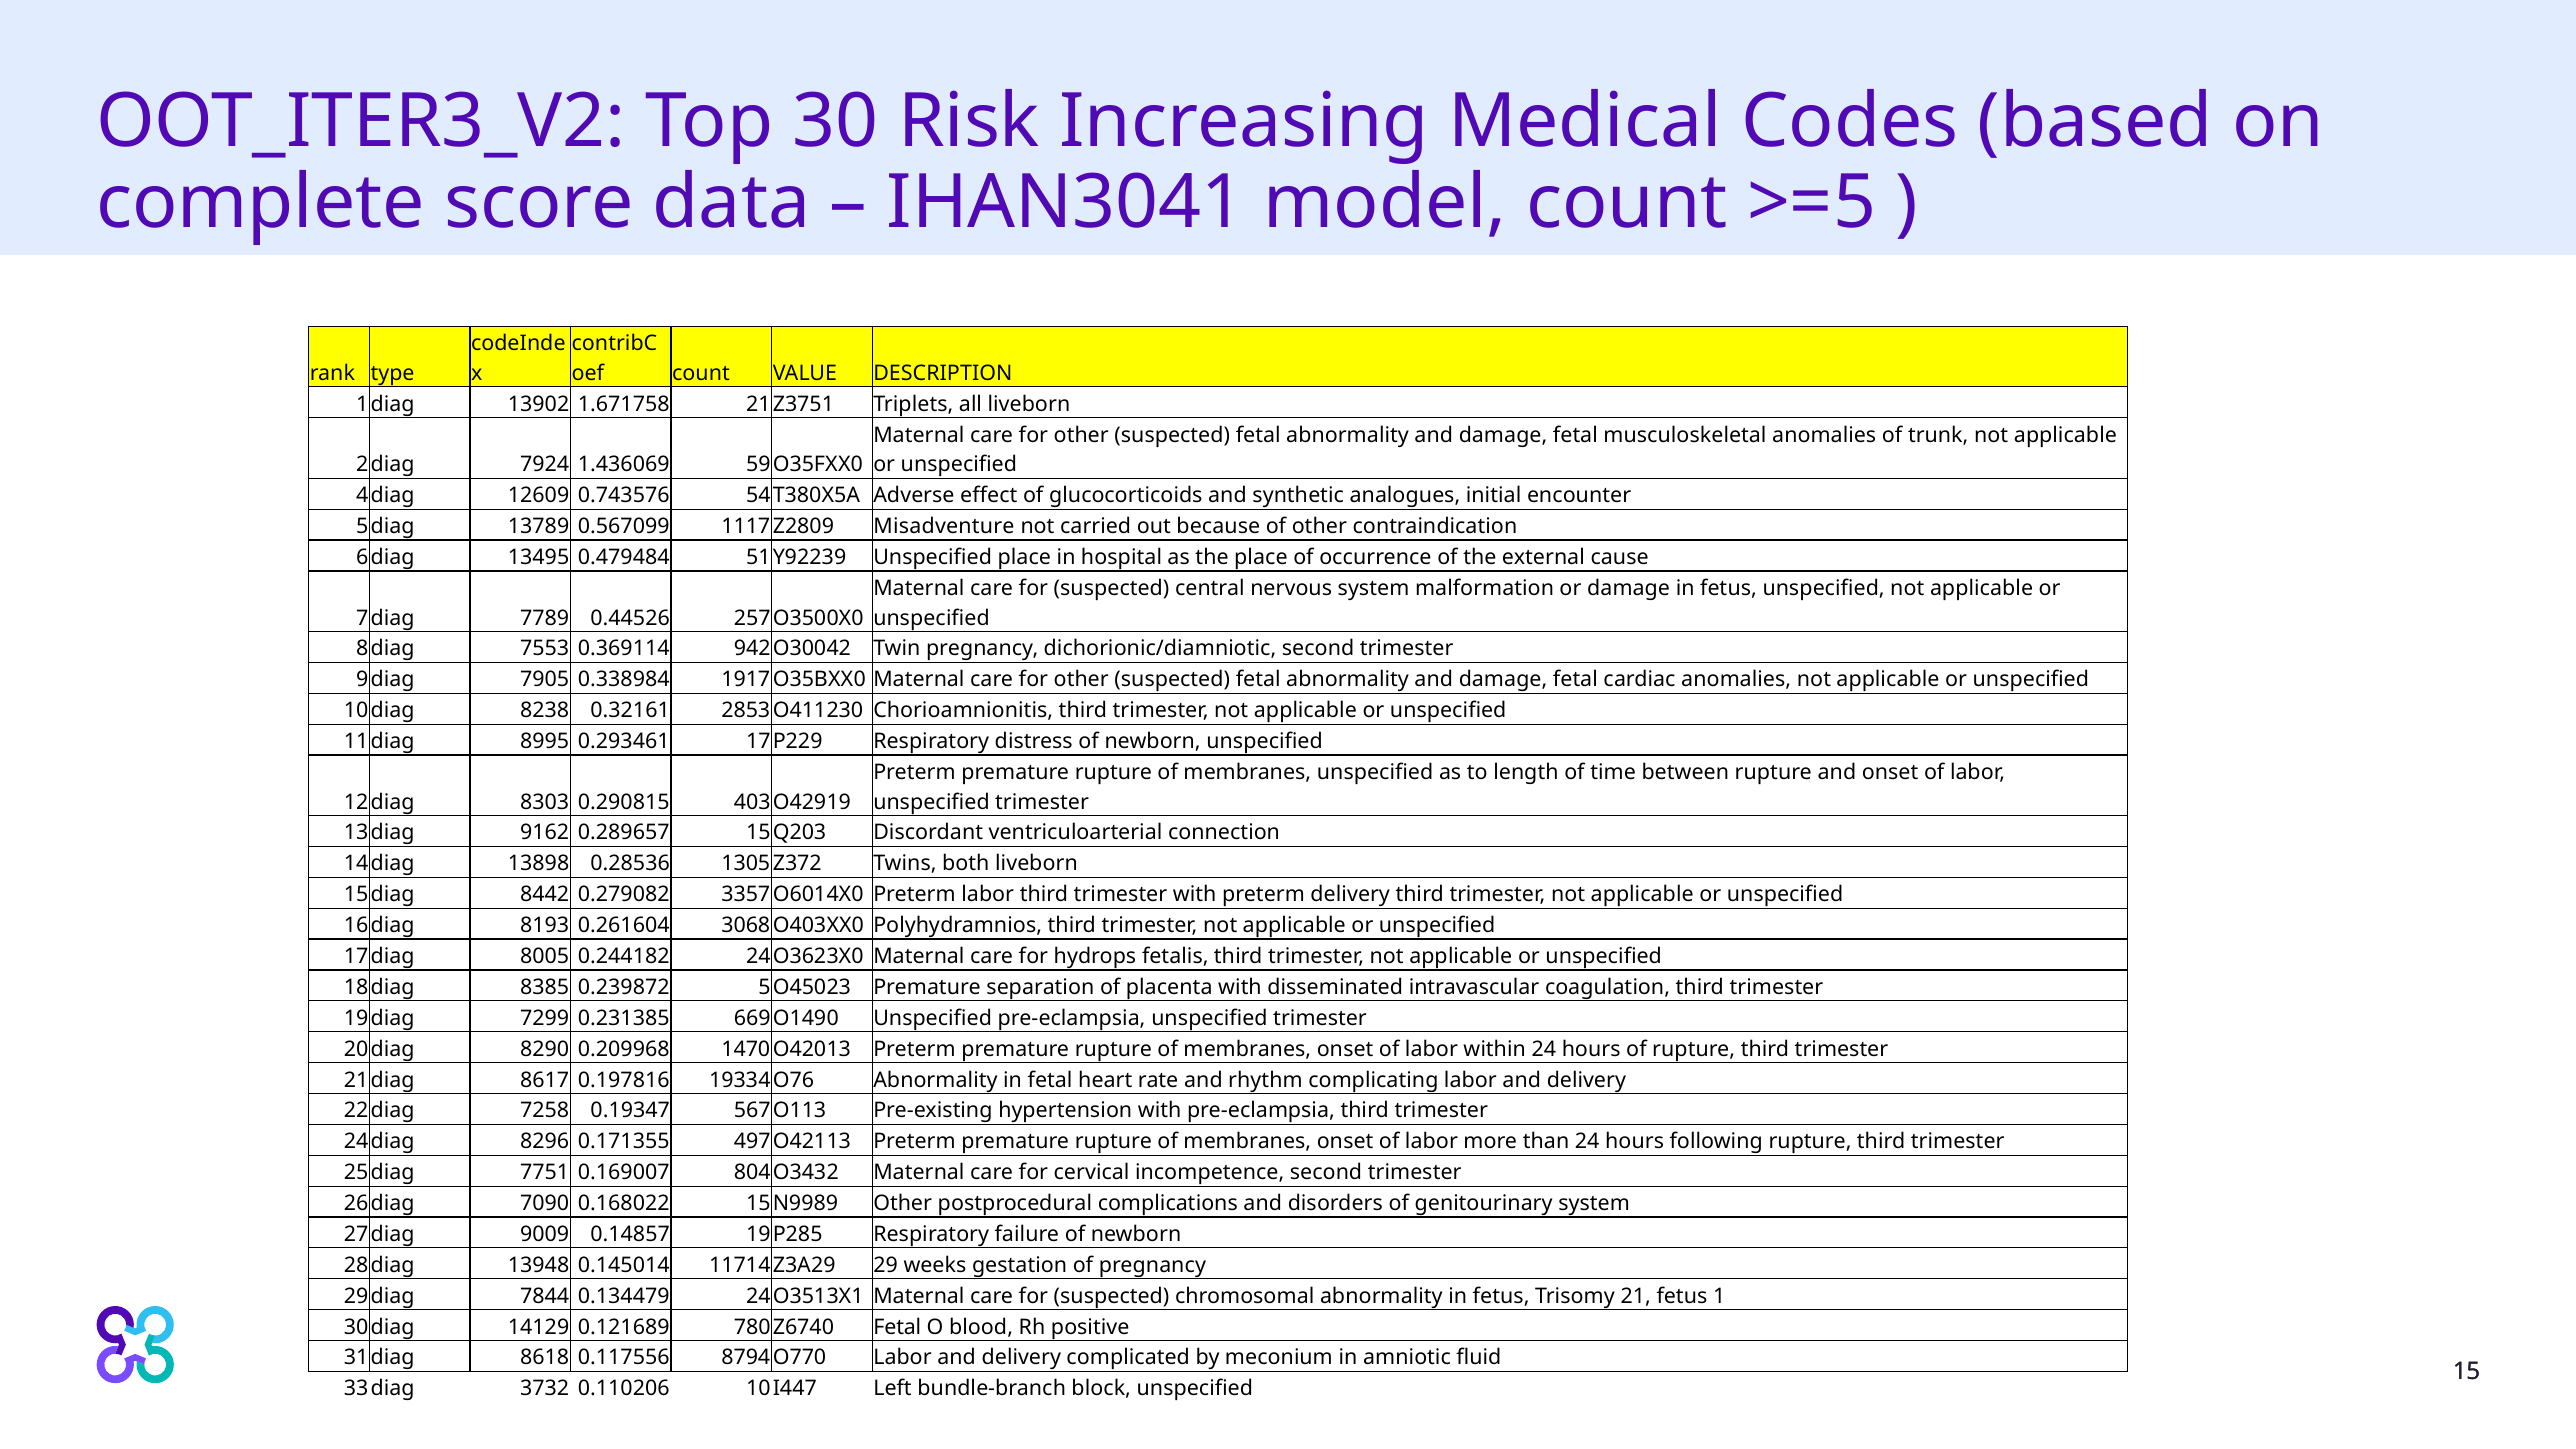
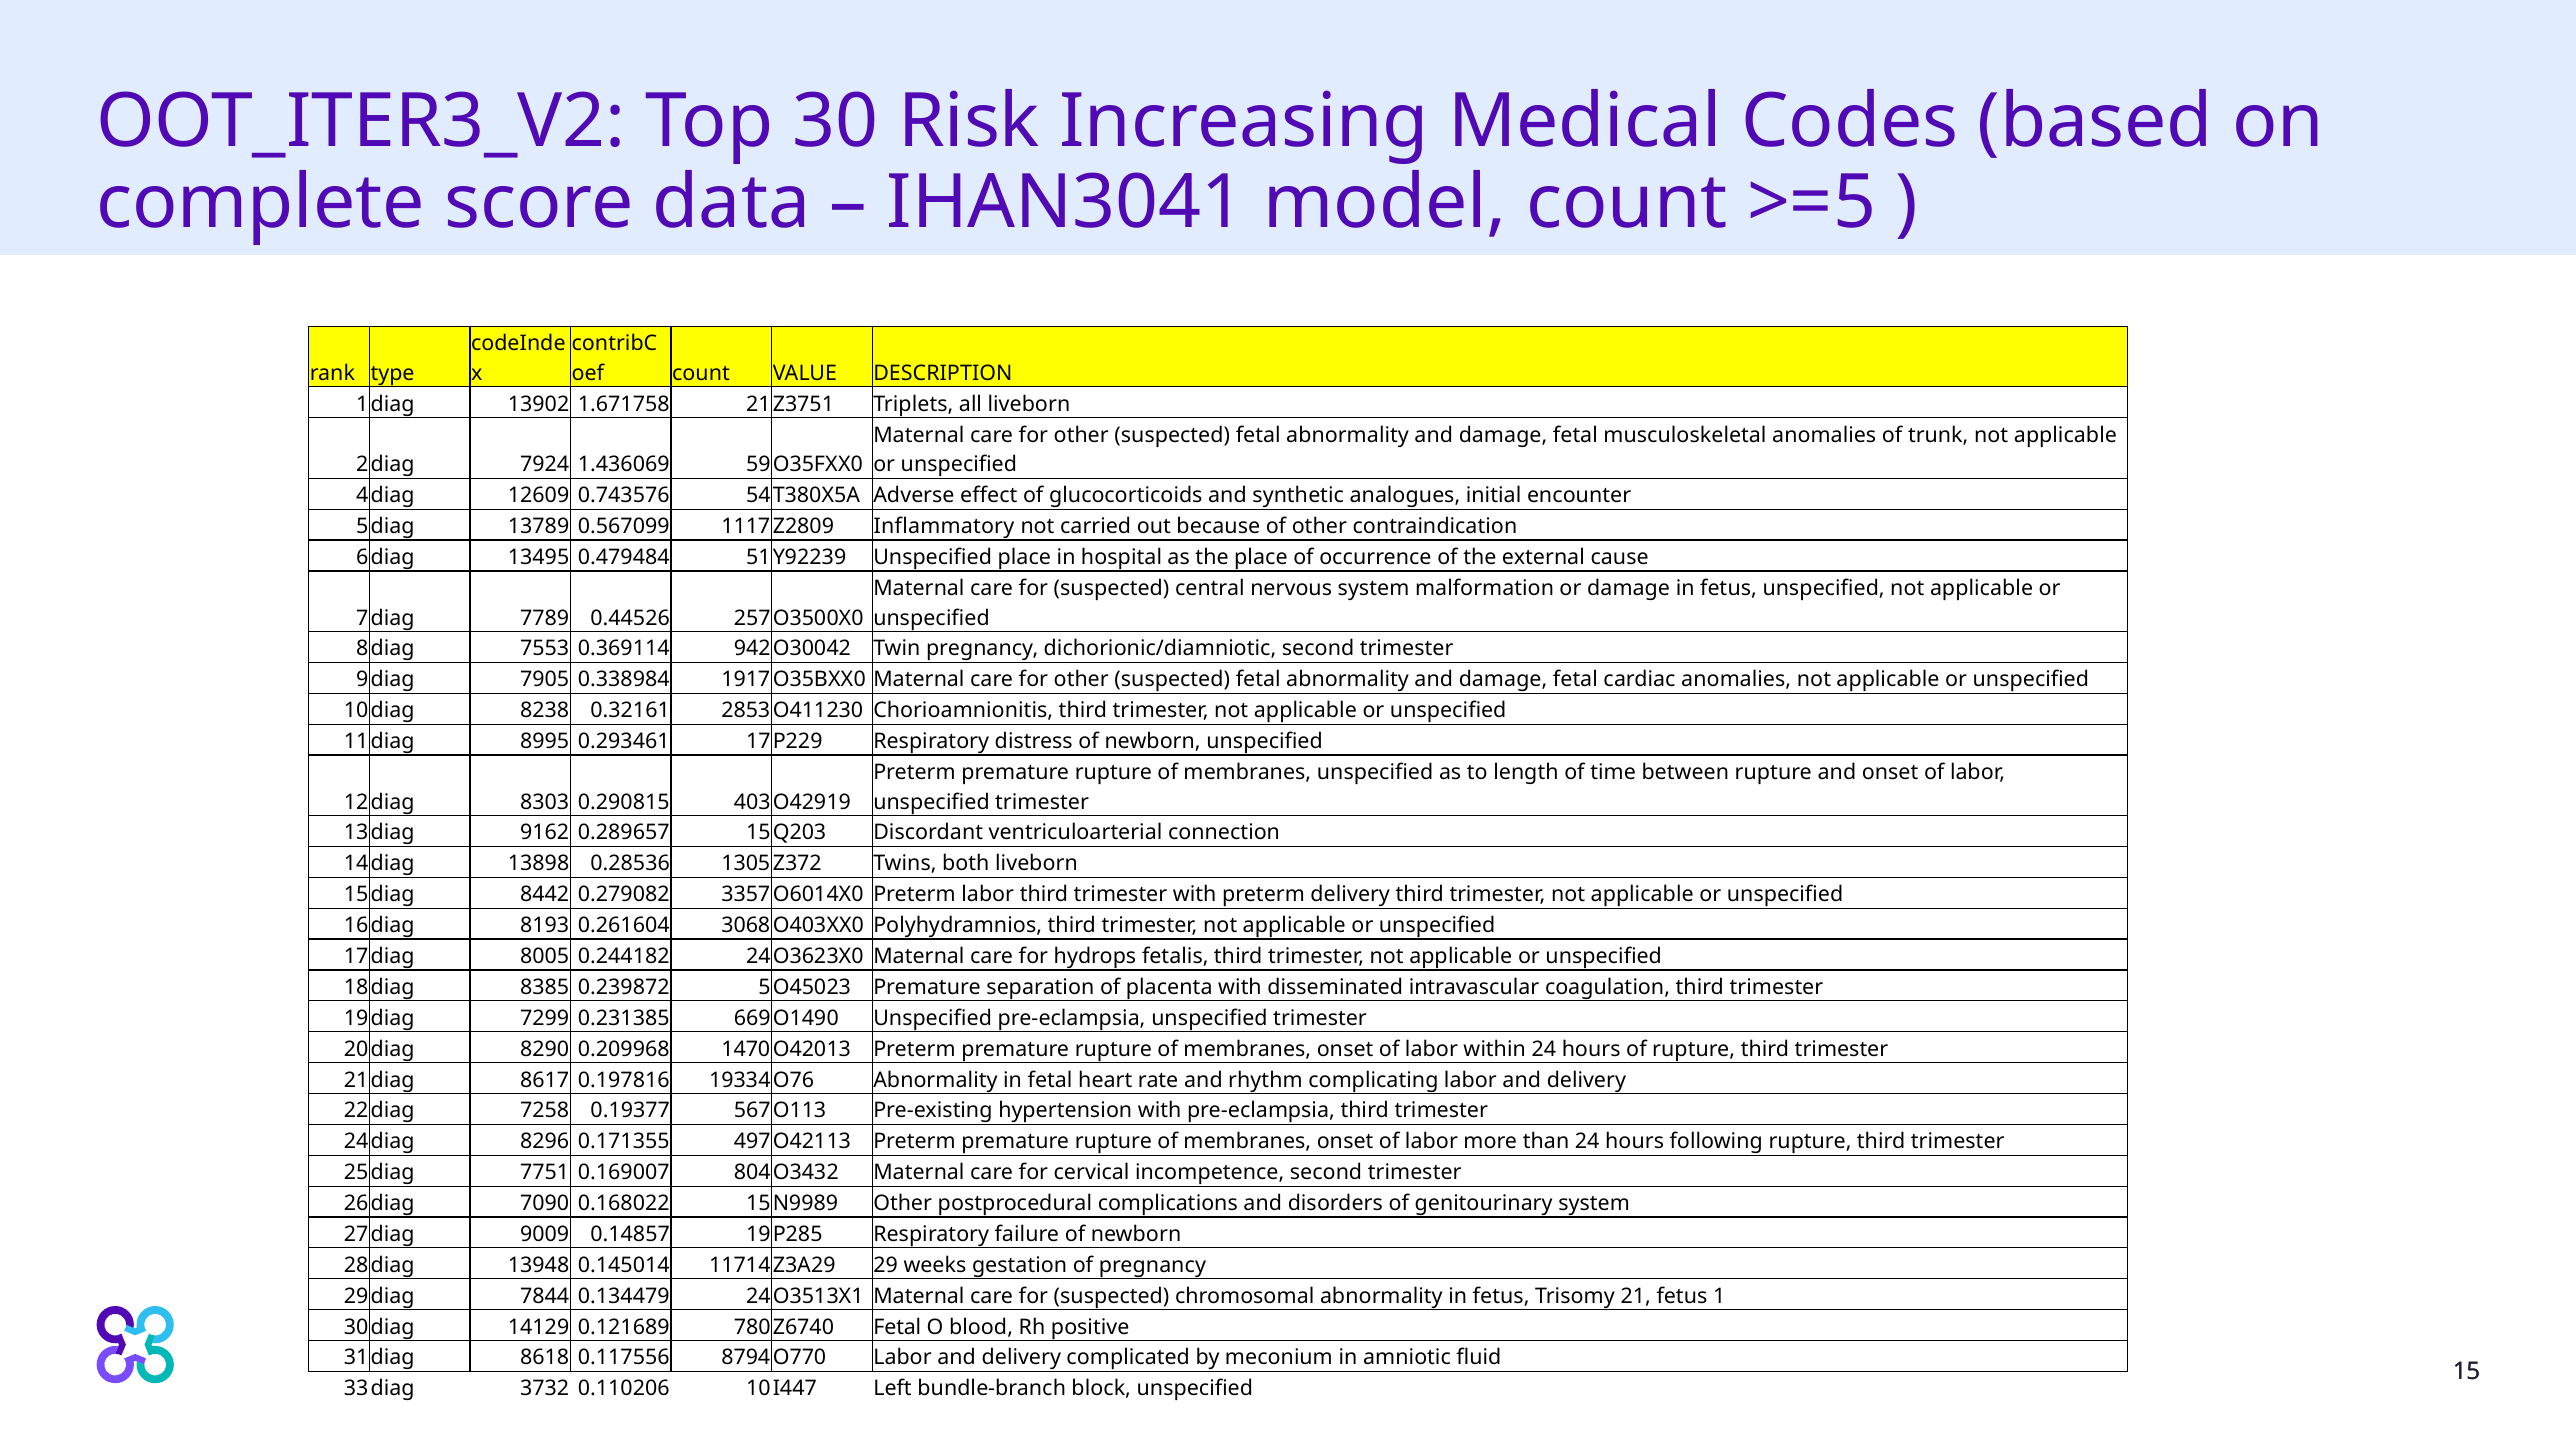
Misadventure: Misadventure -> Inflammatory
0.19347: 0.19347 -> 0.19377
